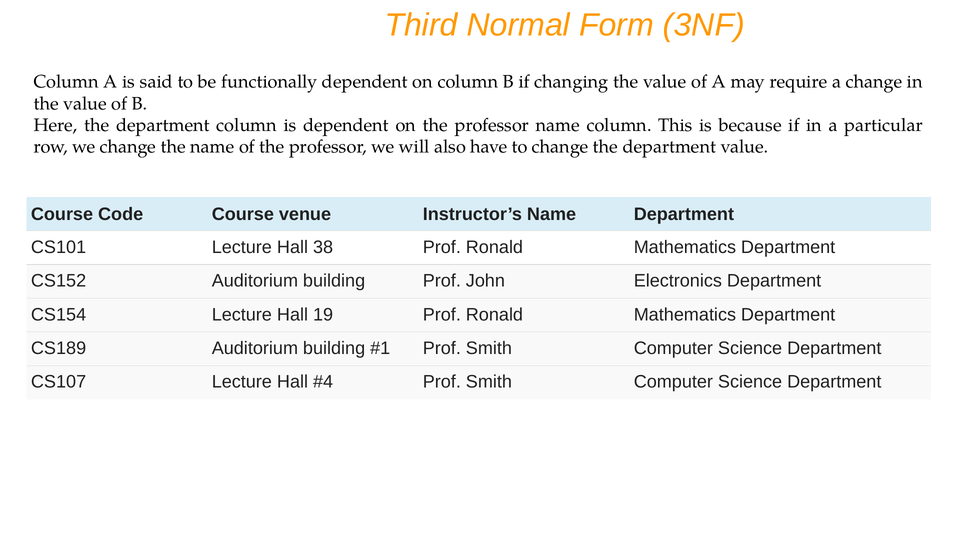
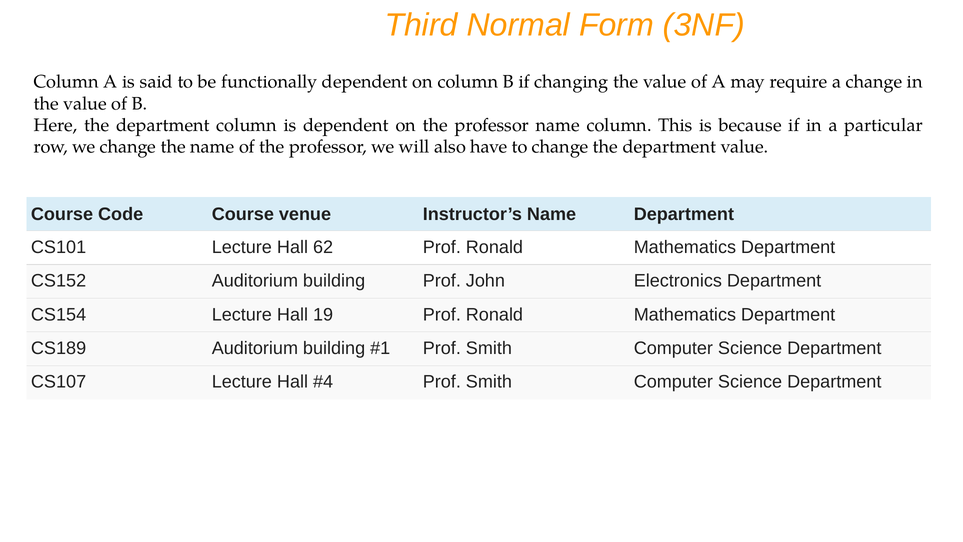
38: 38 -> 62
